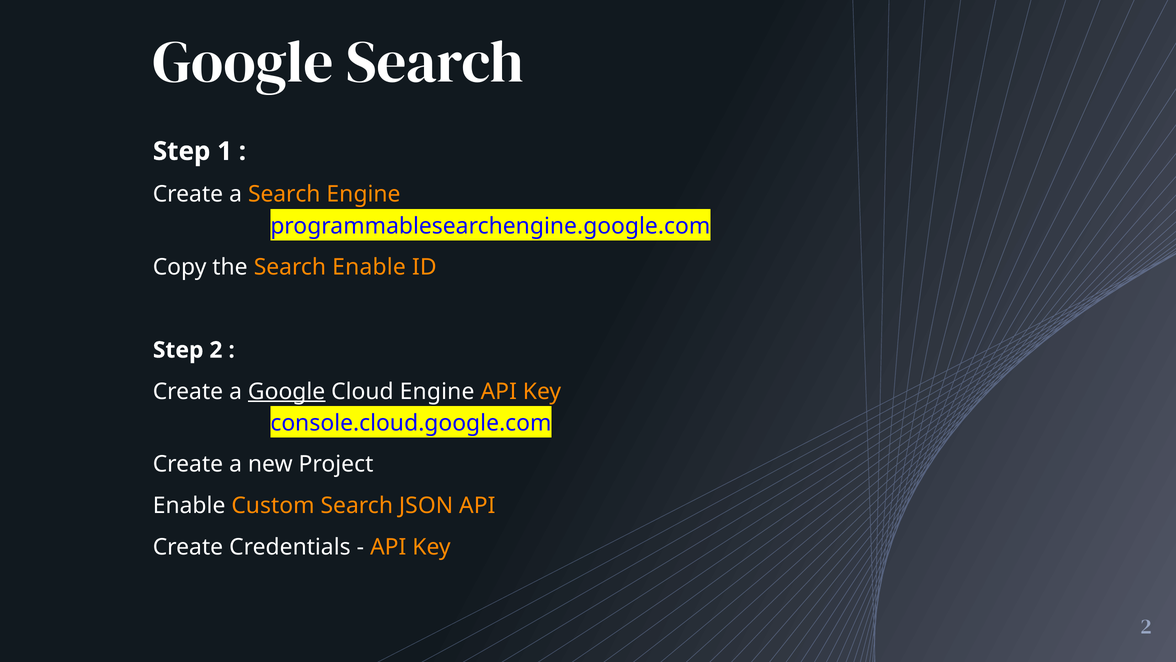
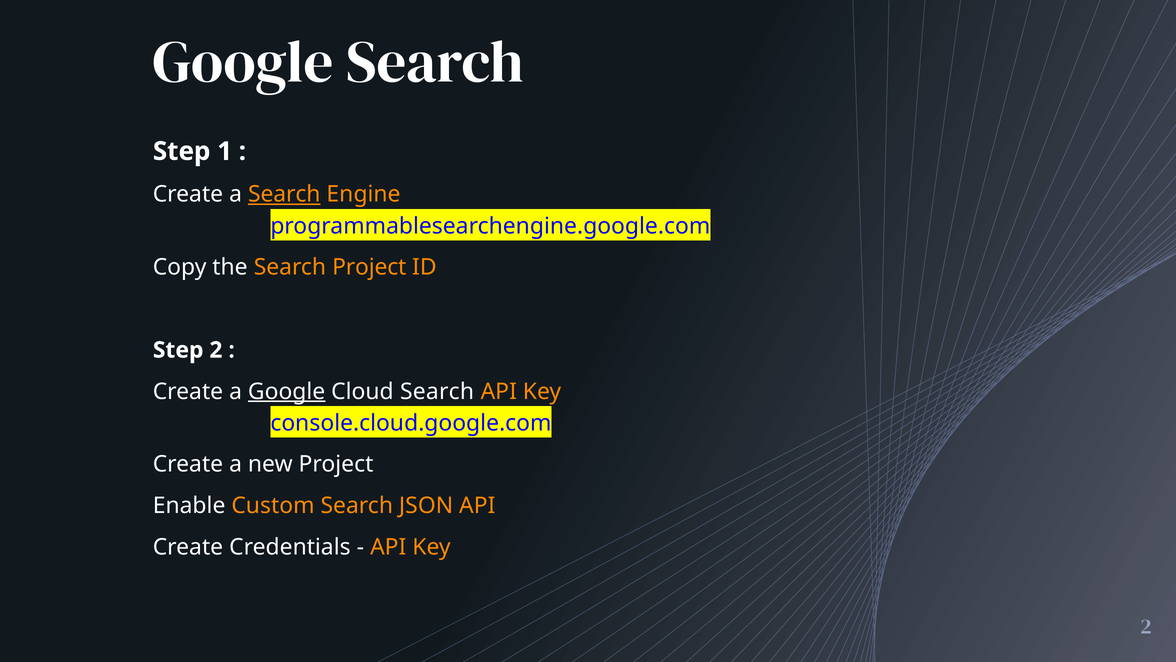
Search at (284, 194) underline: none -> present
Search Enable: Enable -> Project
Cloud Engine: Engine -> Search
